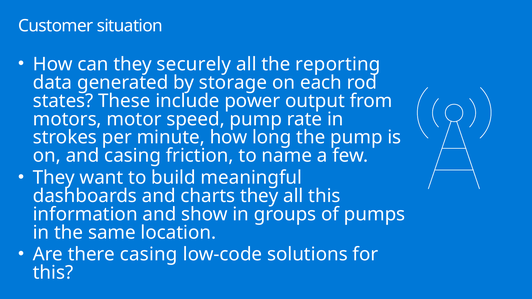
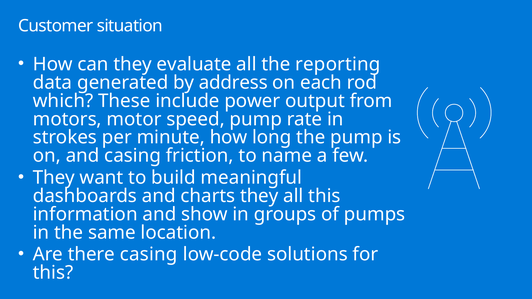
securely: securely -> evaluate
storage: storage -> address
states: states -> which
